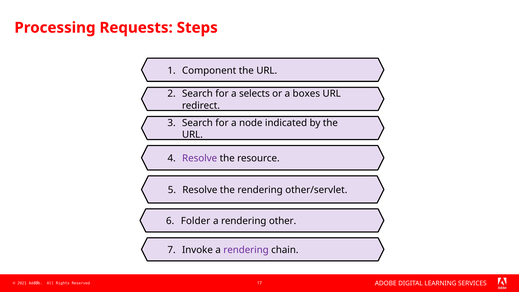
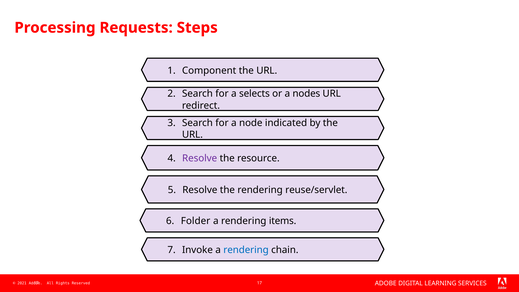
boxes: boxes -> nodes
other/servlet: other/servlet -> reuse/servlet
other: other -> items
rendering at (246, 250) colour: purple -> blue
